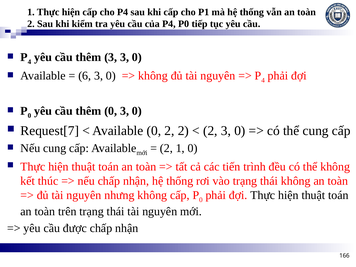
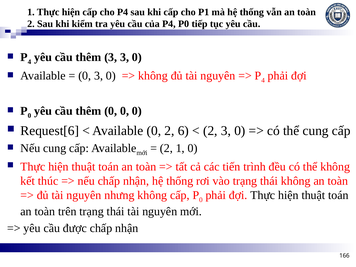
6 at (85, 76): 6 -> 0
thêm 0 3: 3 -> 0
Request[7: Request[7 -> Request[6
2 2: 2 -> 6
